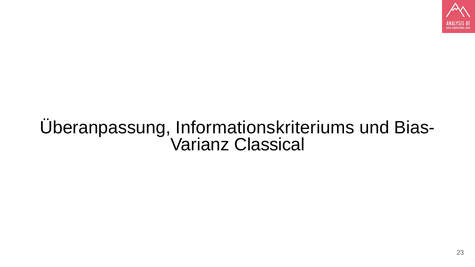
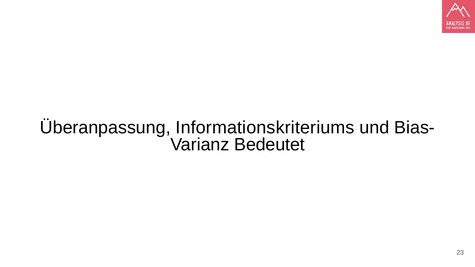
Classical: Classical -> Bedeutet
